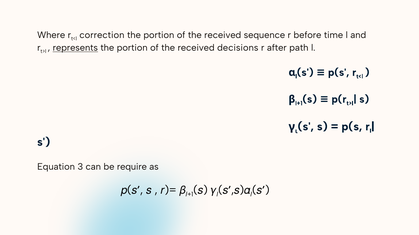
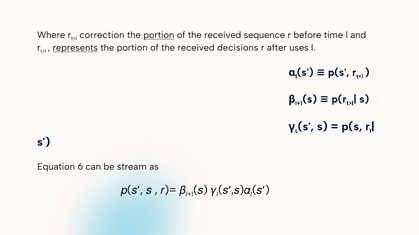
portion at (159, 35) underline: none -> present
path: path -> uses
3: 3 -> 6
require: require -> stream
